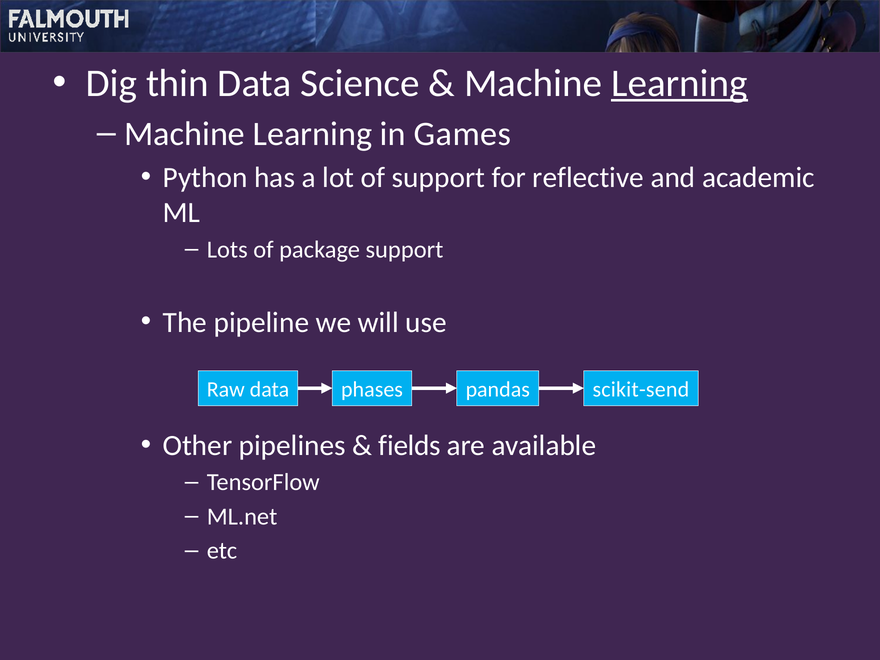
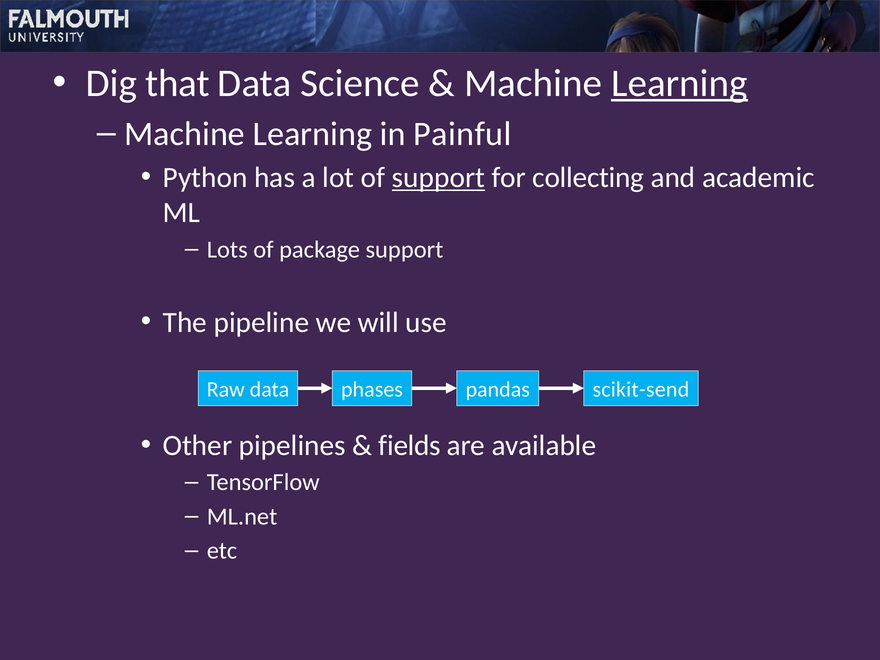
thin: thin -> that
Games: Games -> Painful
support at (439, 178) underline: none -> present
reflective: reflective -> collecting
